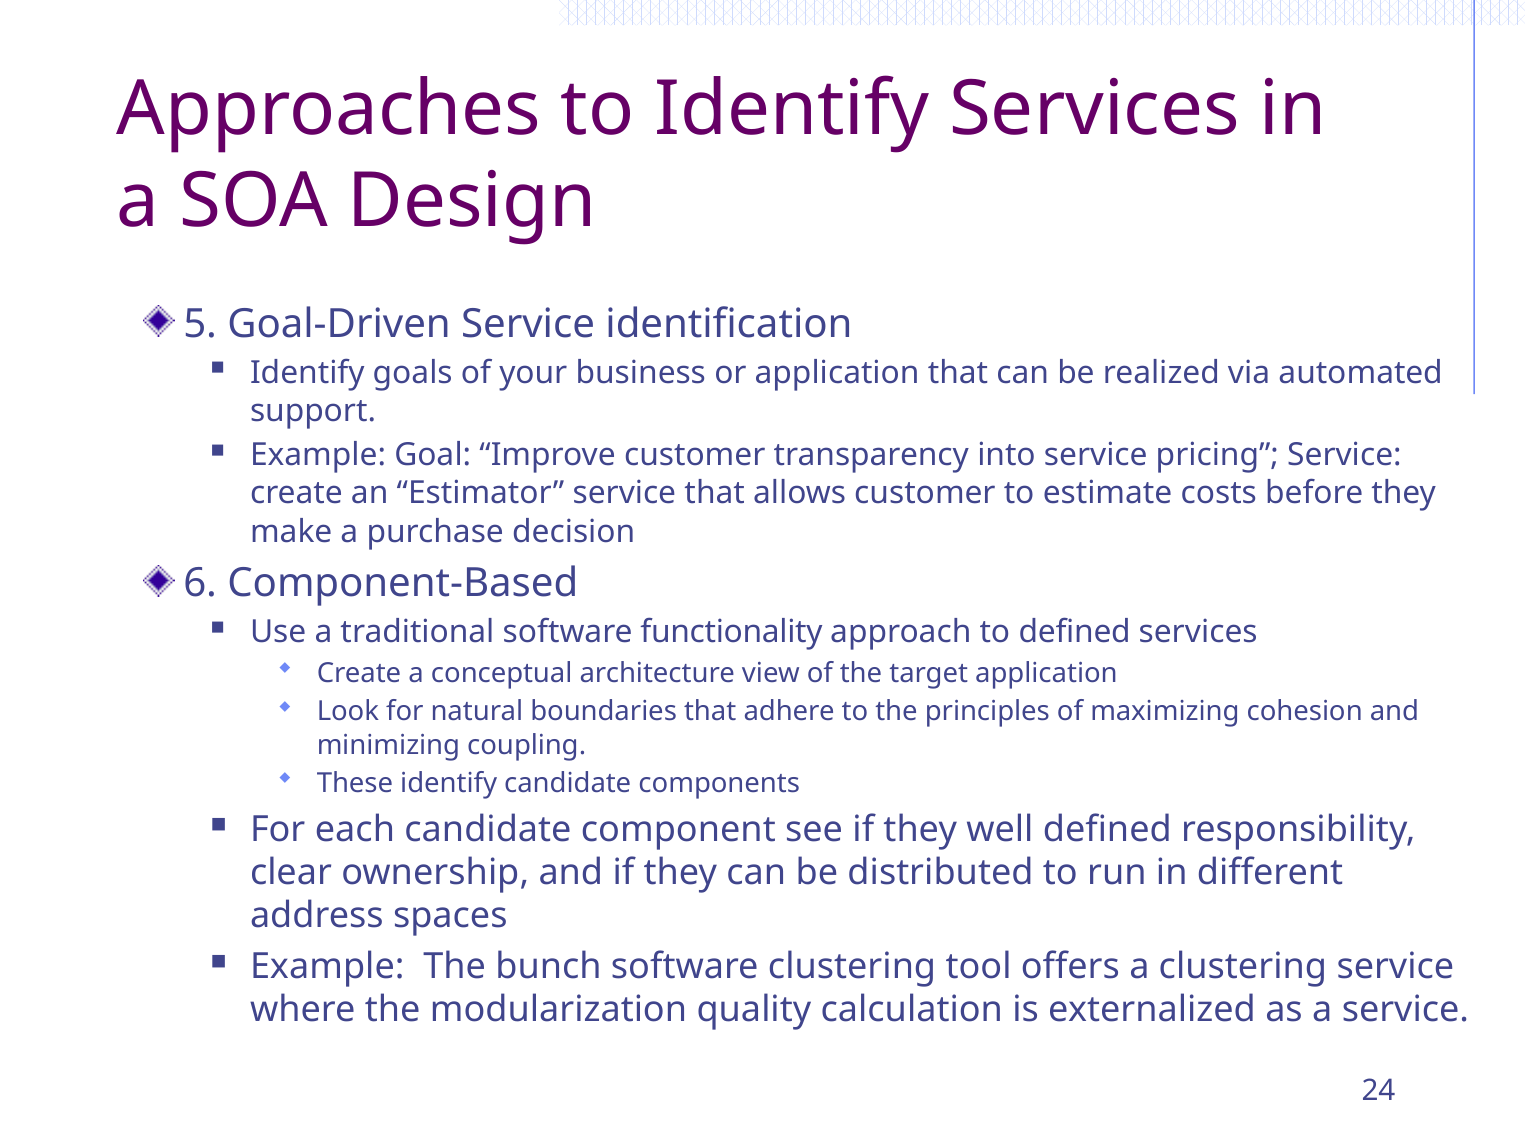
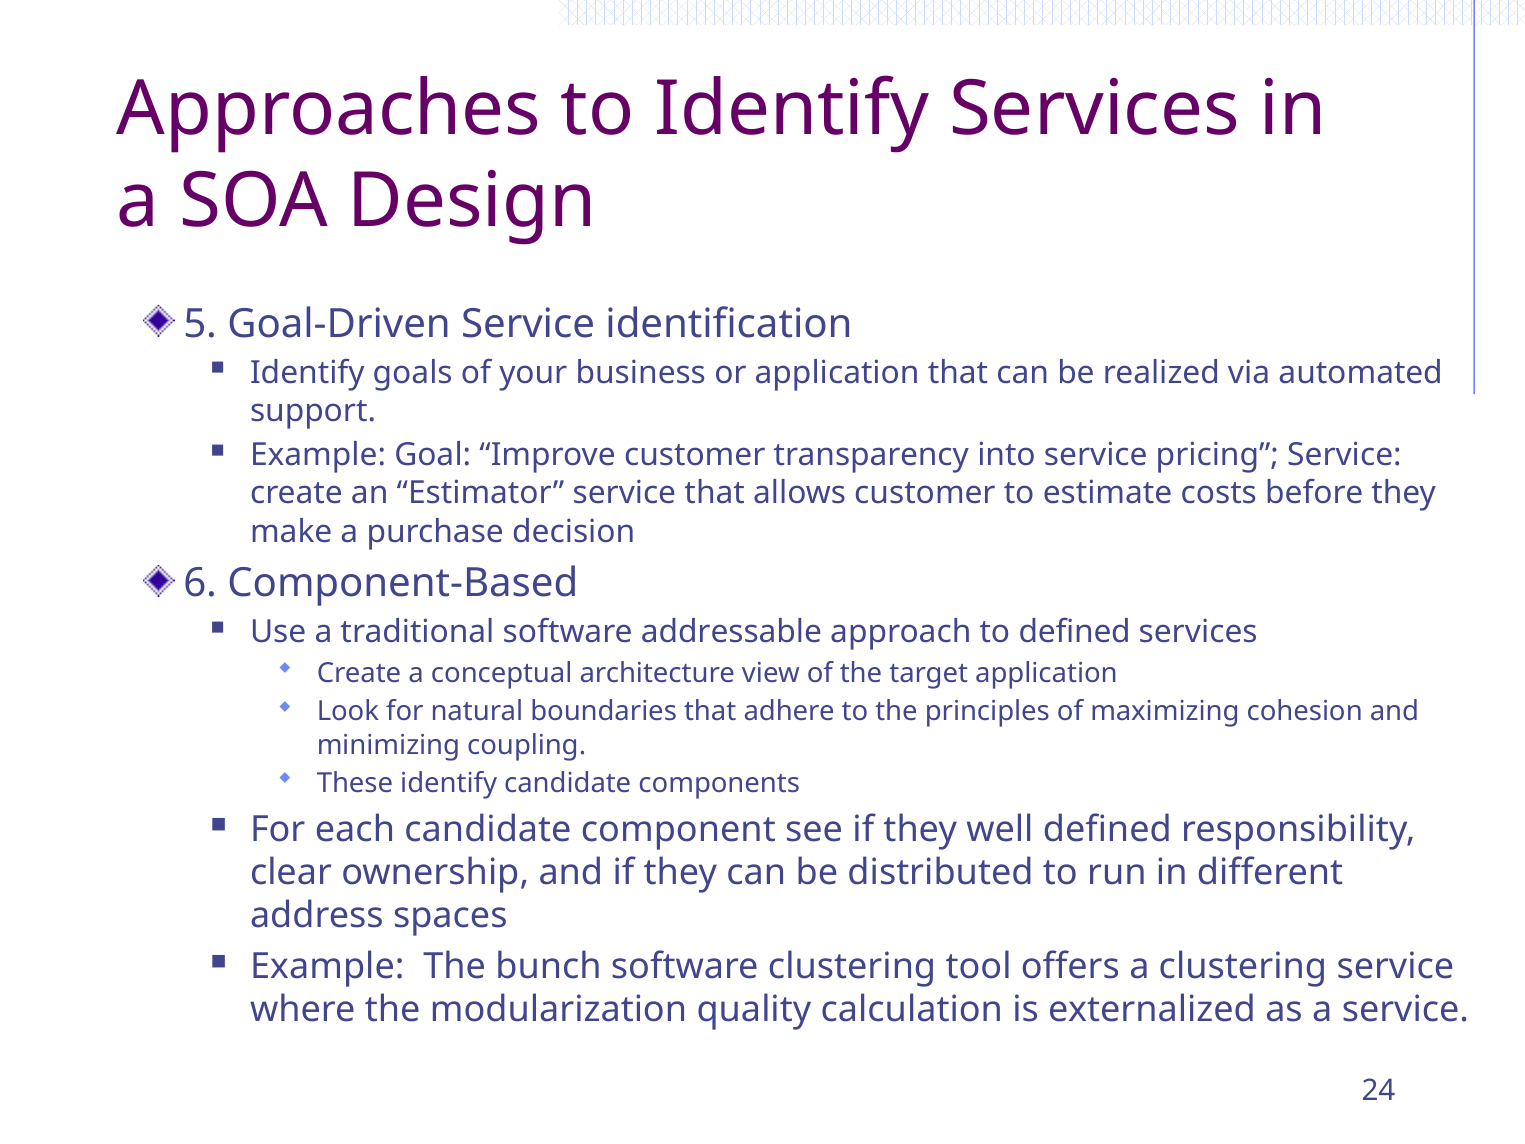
functionality: functionality -> addressable
